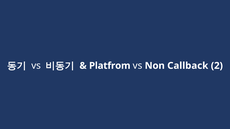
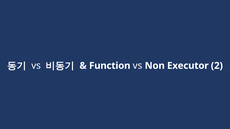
Platfrom: Platfrom -> Function
Callback: Callback -> Executor
